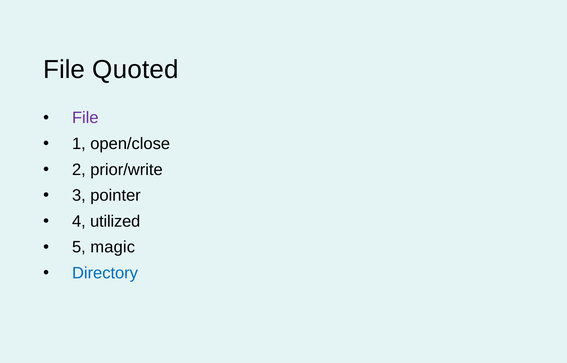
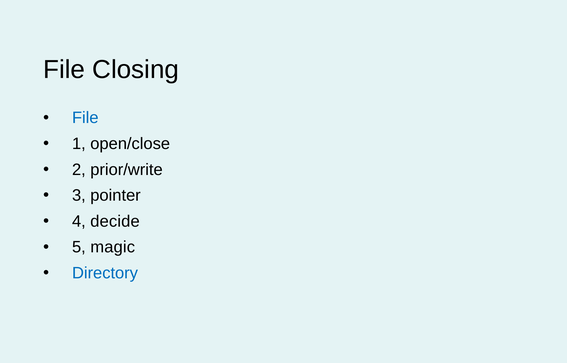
Quoted: Quoted -> Closing
File at (85, 118) colour: purple -> blue
utilized: utilized -> decide
